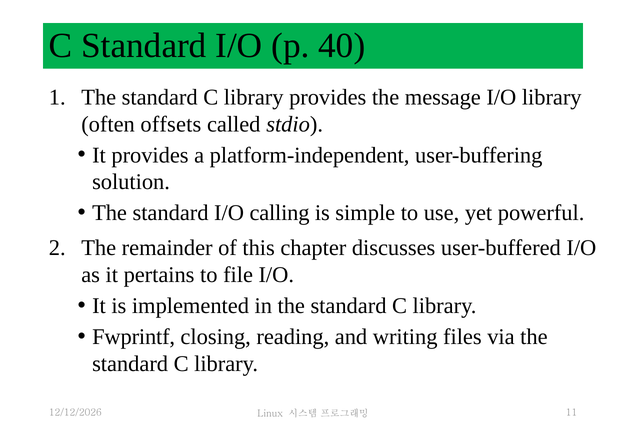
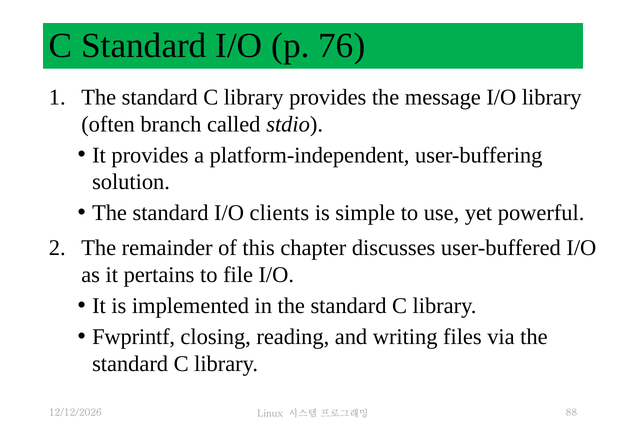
40: 40 -> 76
offsets: offsets -> branch
calling: calling -> clients
11: 11 -> 88
